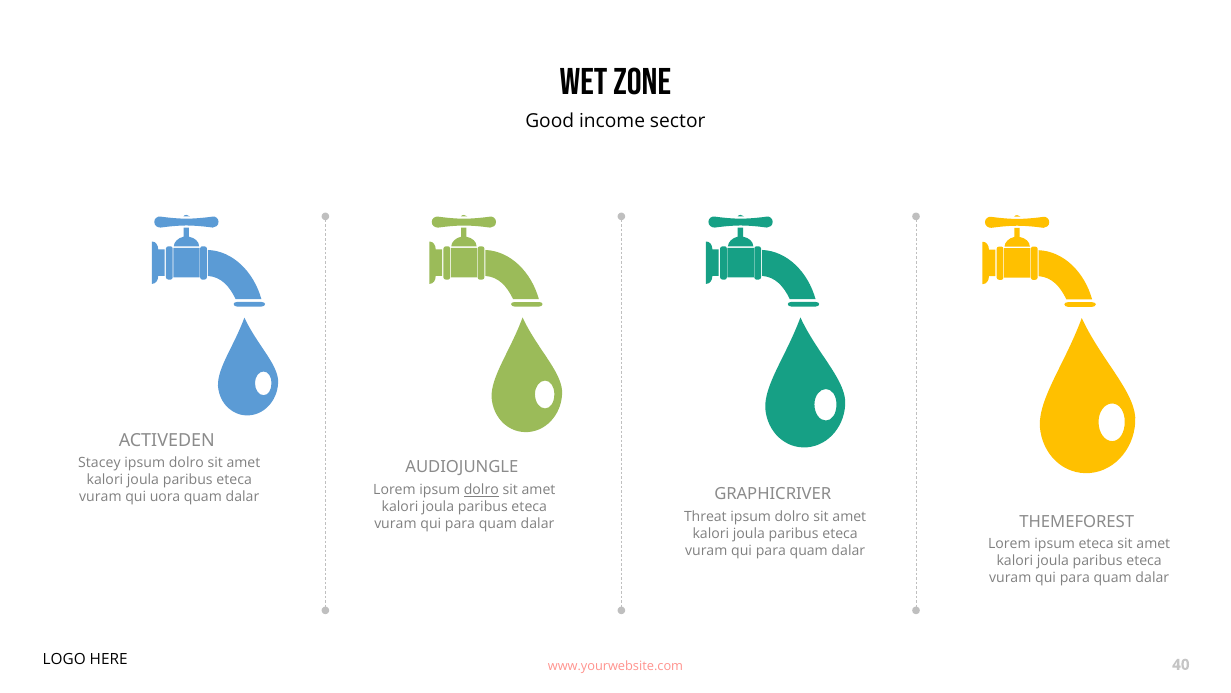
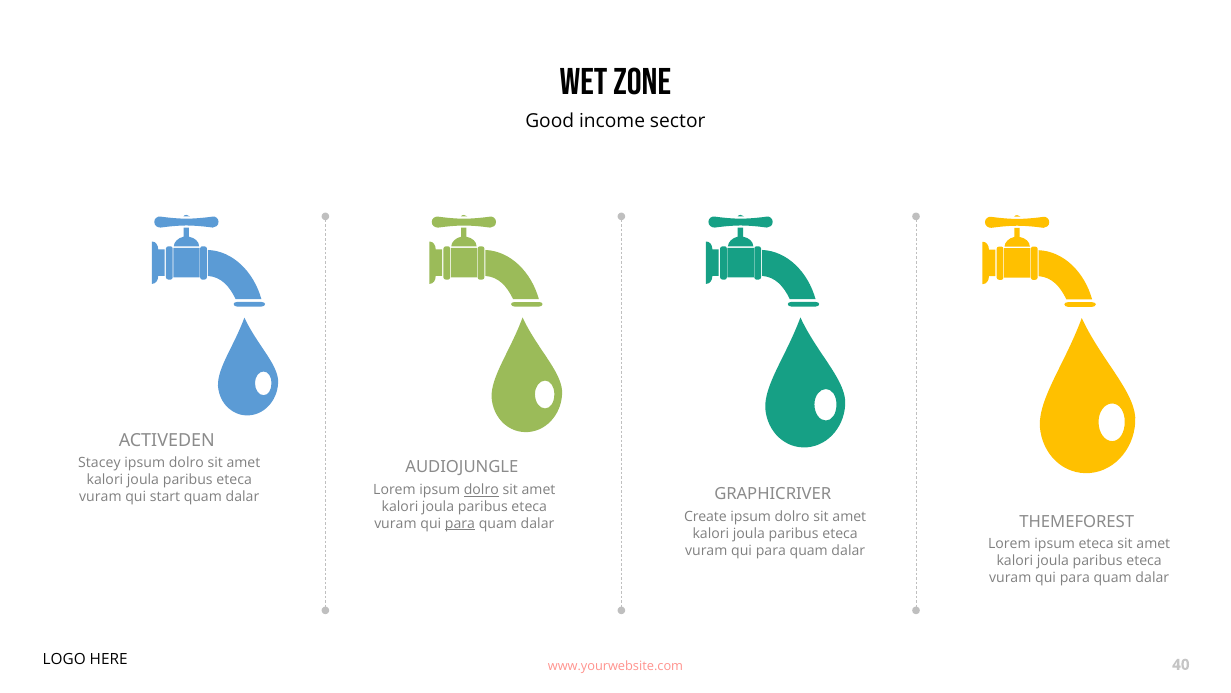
uora: uora -> start
Threat: Threat -> Create
para at (460, 523) underline: none -> present
